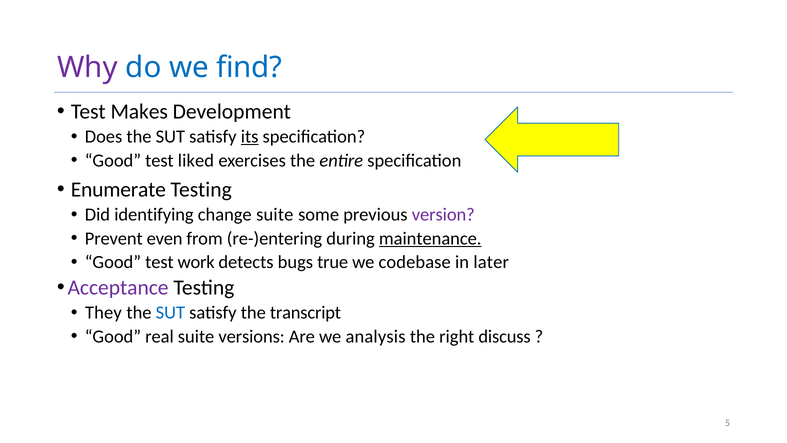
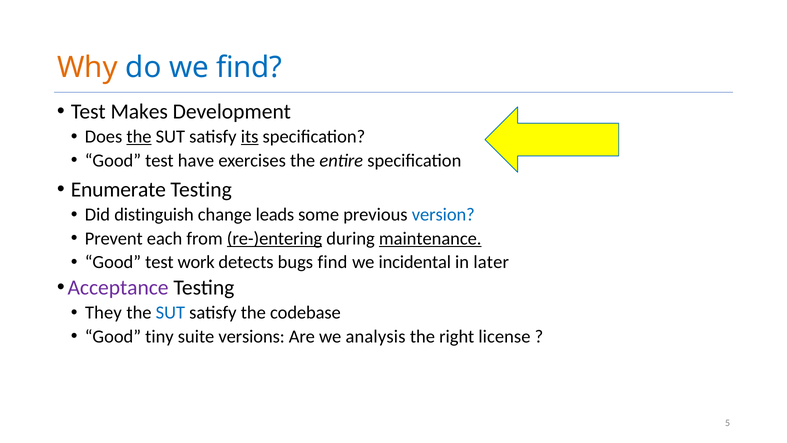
Why colour: purple -> orange
the at (139, 137) underline: none -> present
liked: liked -> have
identifying: identifying -> distinguish
change suite: suite -> leads
version colour: purple -> blue
even: even -> each
re-)entering underline: none -> present
bugs true: true -> find
codebase: codebase -> incidental
transcript: transcript -> codebase
real: real -> tiny
discuss: discuss -> license
